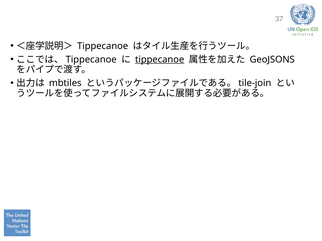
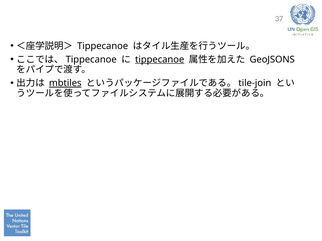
mbtiles underline: none -> present
